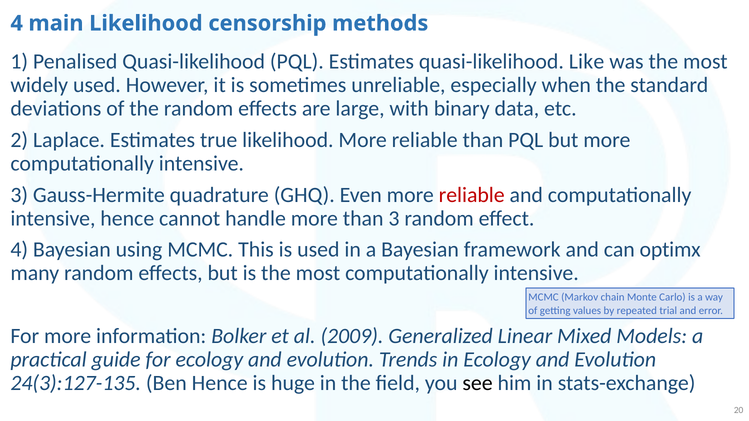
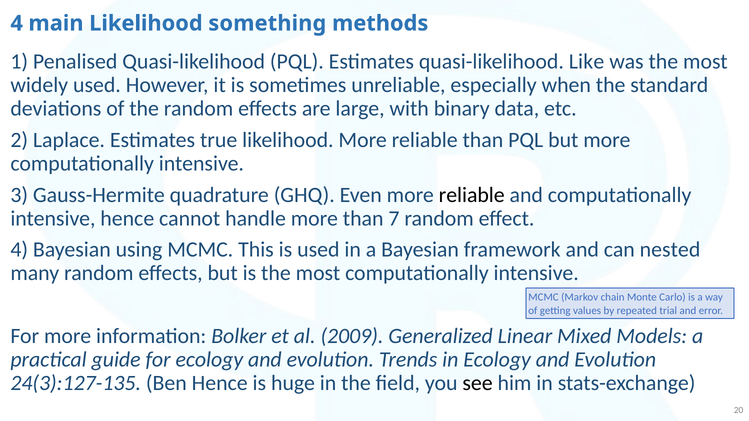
censorship: censorship -> something
reliable at (472, 195) colour: red -> black
than 3: 3 -> 7
optimx: optimx -> nested
